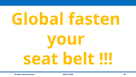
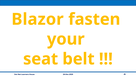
Global: Global -> Blazor
